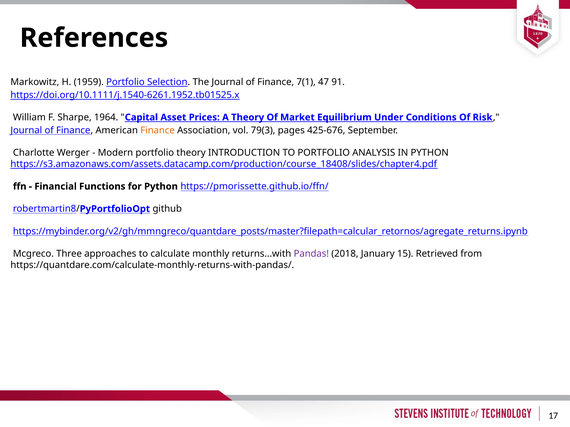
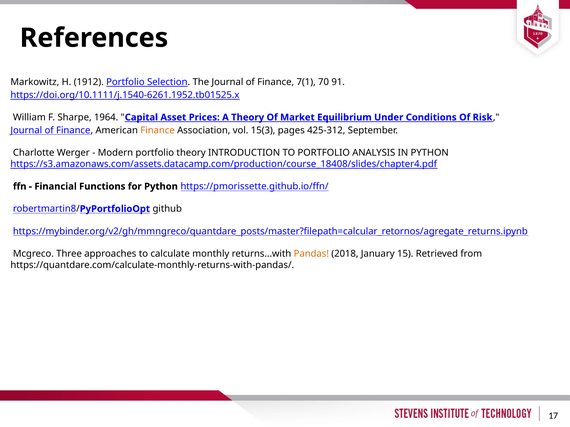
1959: 1959 -> 1912
47: 47 -> 70
79(3: 79(3 -> 15(3
425-676: 425-676 -> 425-312
Pandas colour: purple -> orange
